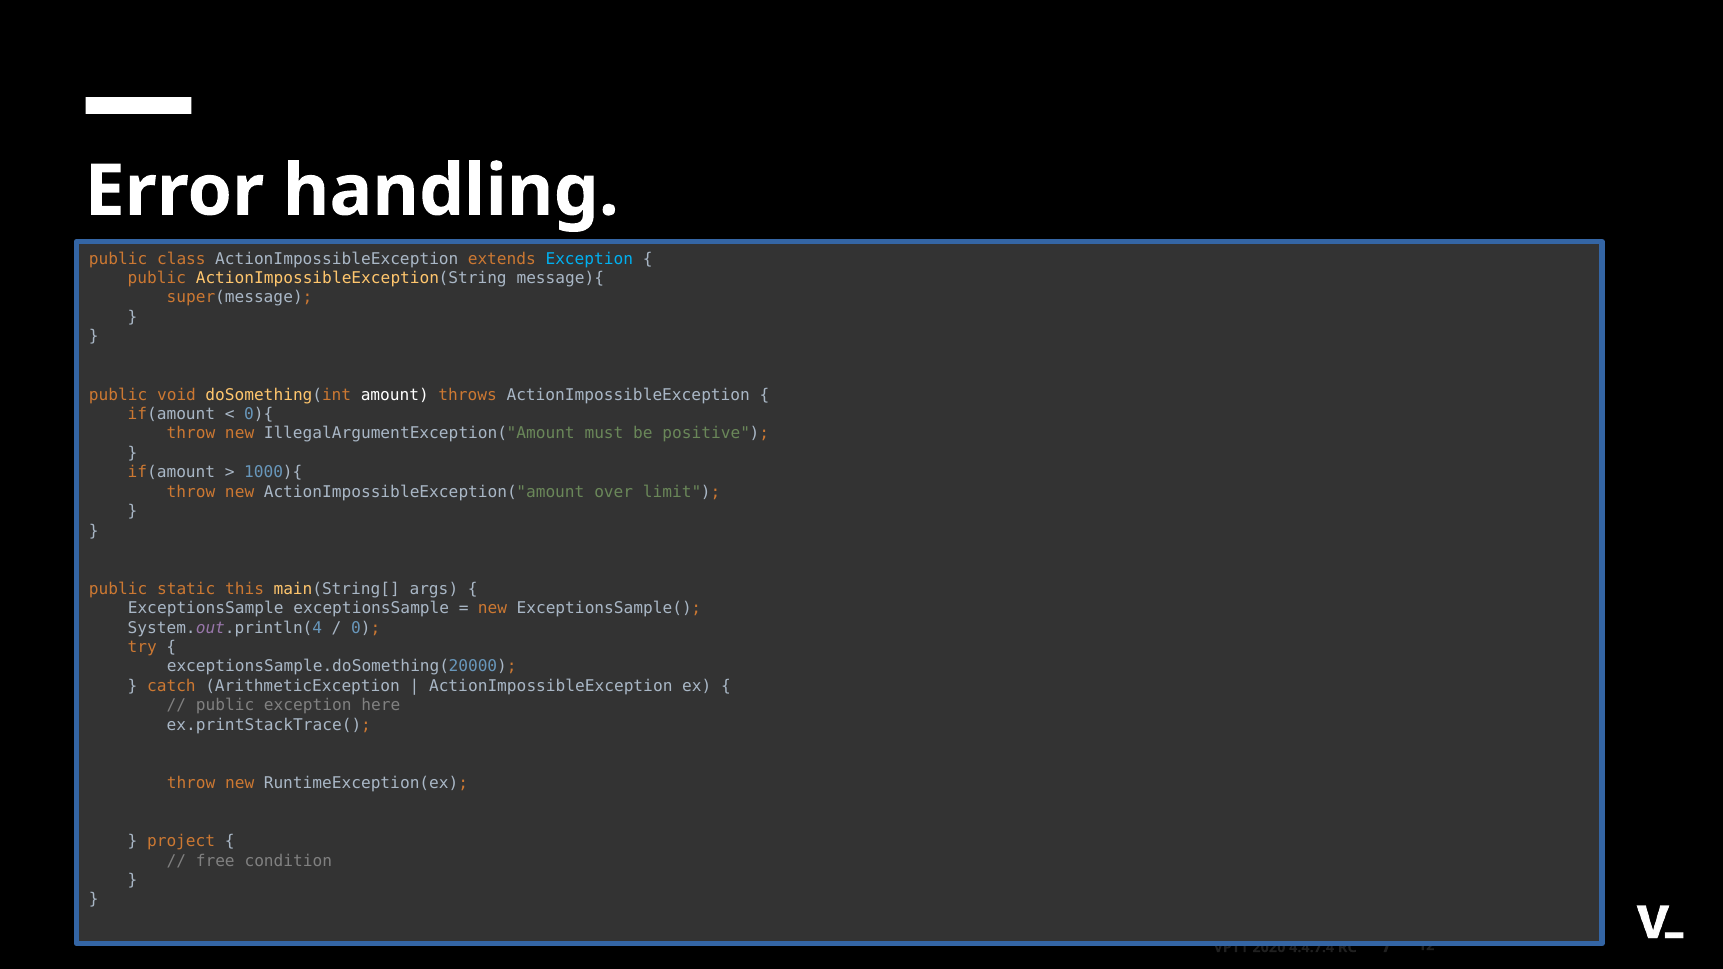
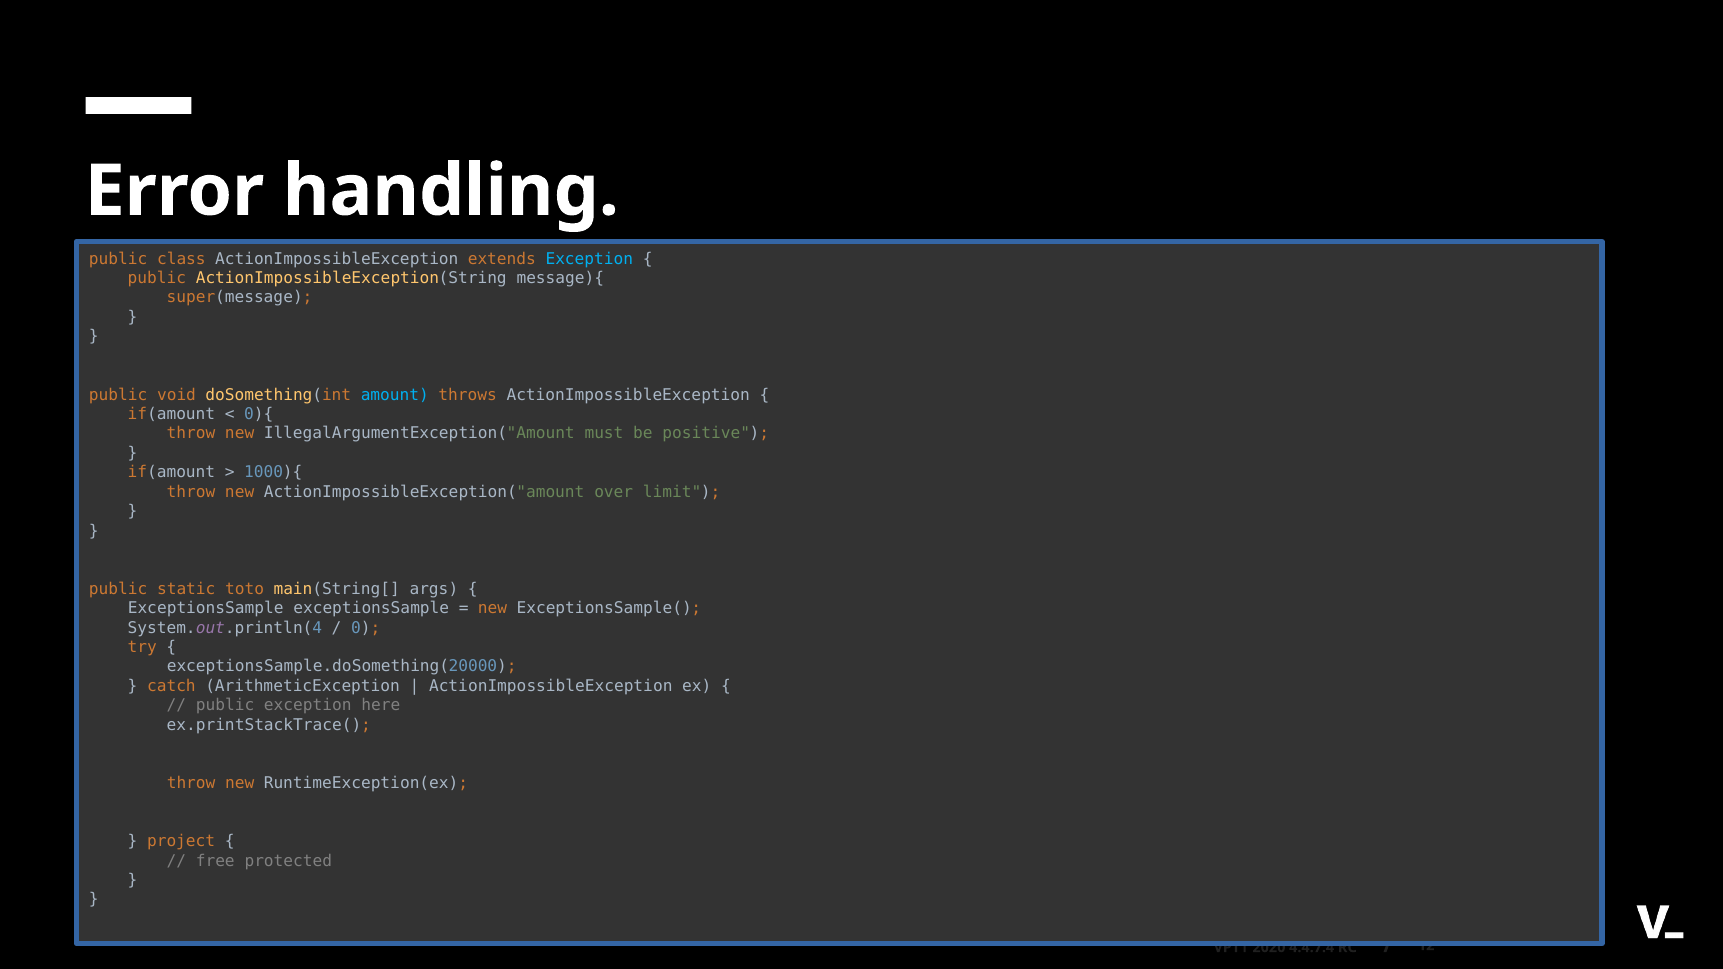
amount colour: white -> light blue
this: this -> toto
condition: condition -> protected
